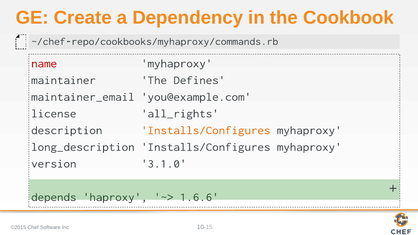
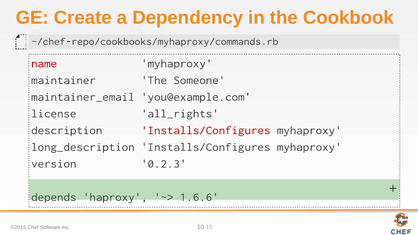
Defines: Defines -> Someone
Installs/Configures at (206, 130) colour: orange -> red
3.1.0: 3.1.0 -> 0.2.3
